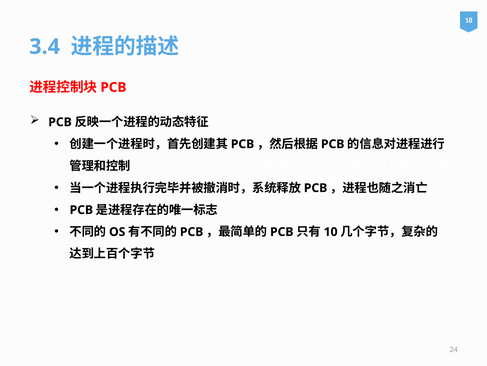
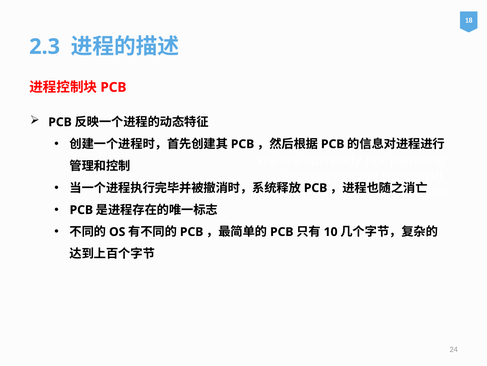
3.4: 3.4 -> 2.3
